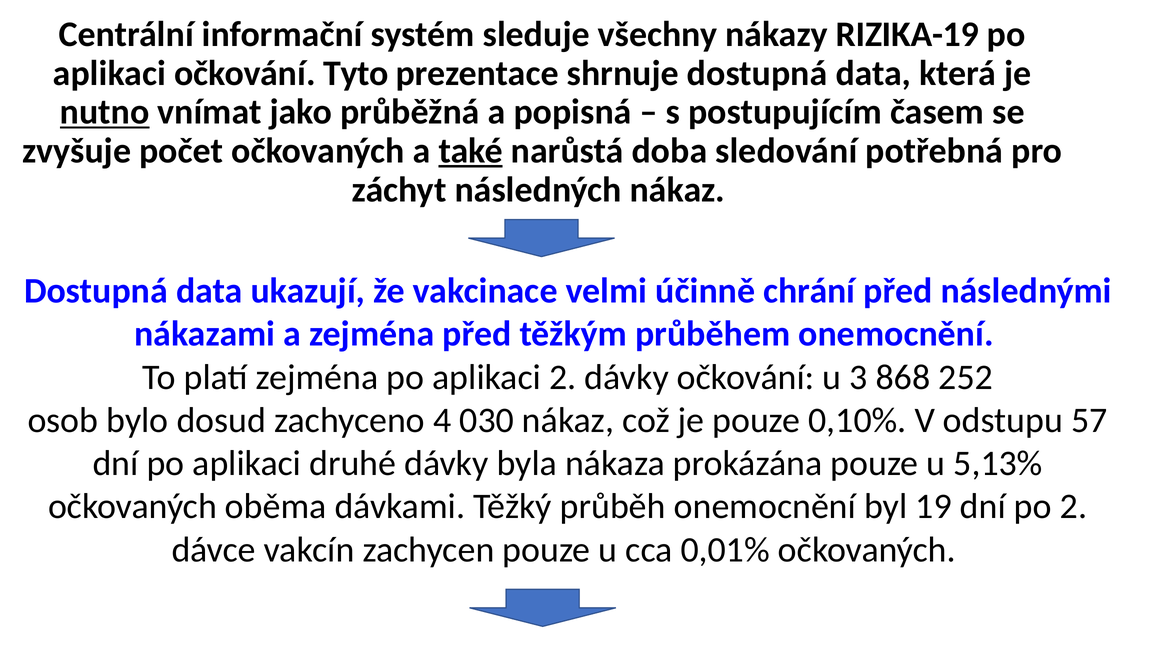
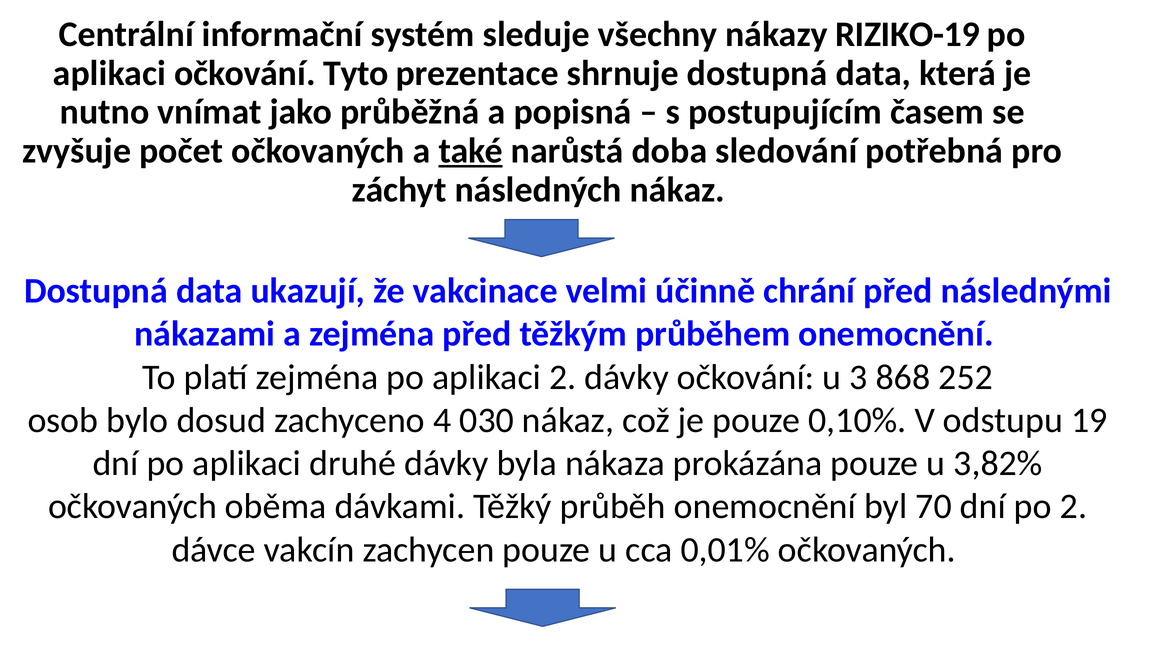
RIZIKA-19: RIZIKA-19 -> RIZIKO-19
nutno underline: present -> none
57: 57 -> 19
5,13%: 5,13% -> 3,82%
19: 19 -> 70
